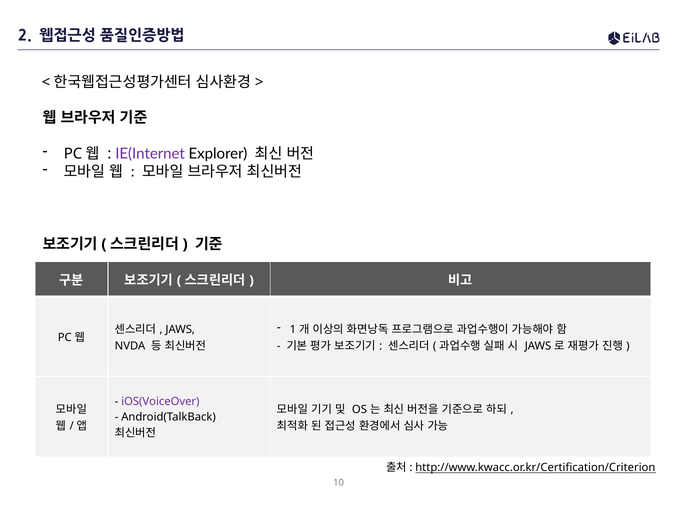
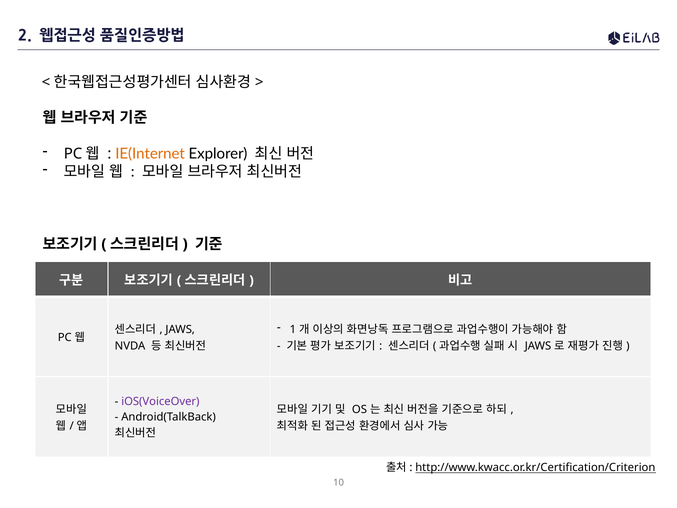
IE(Internet colour: purple -> orange
